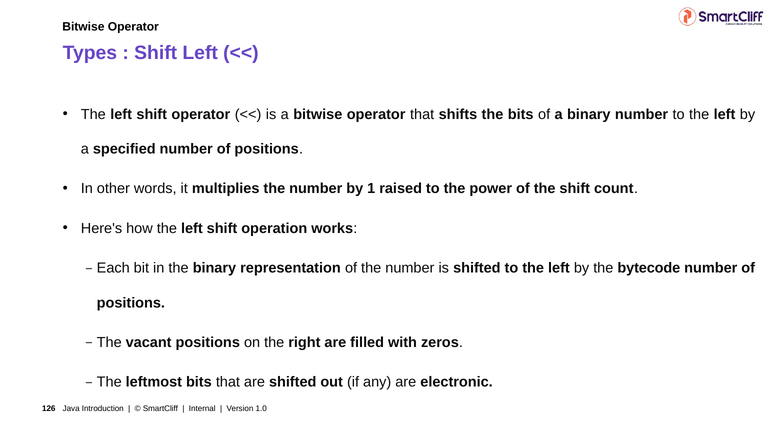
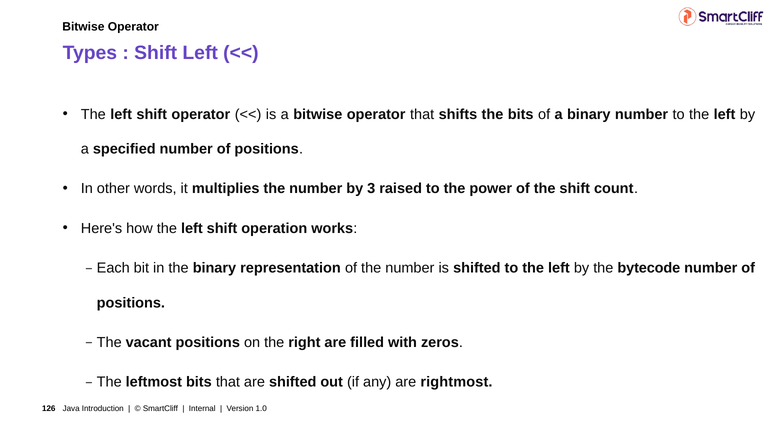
1: 1 -> 3
electronic: electronic -> rightmost
